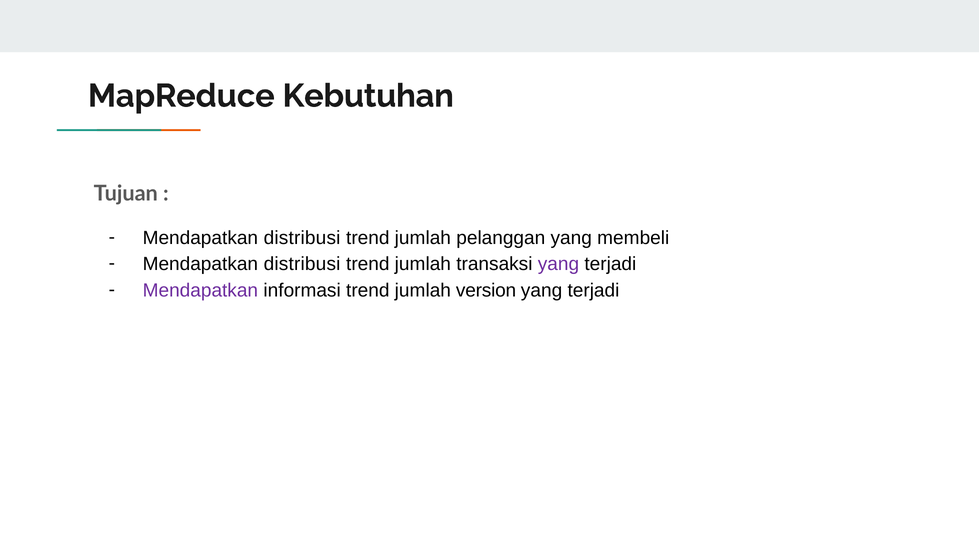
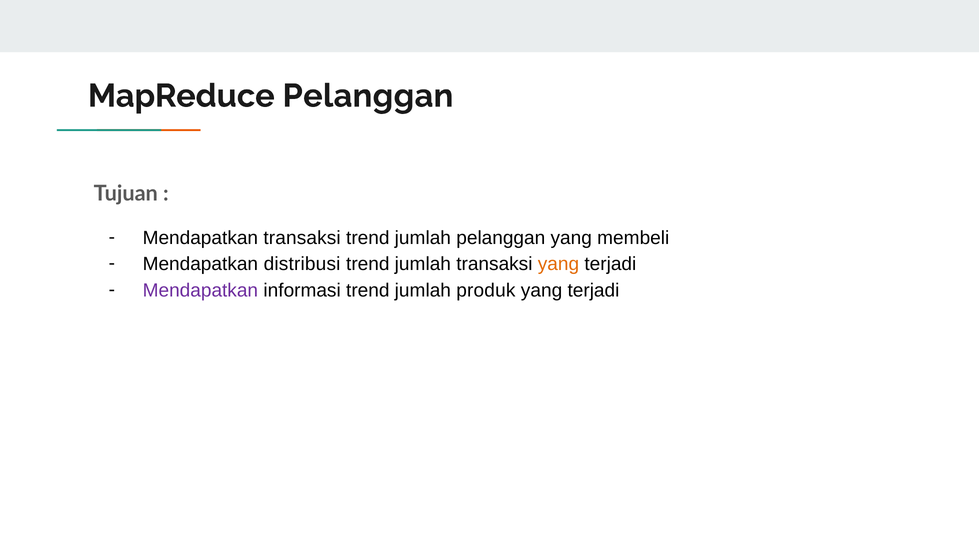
MapReduce Kebutuhan: Kebutuhan -> Pelanggan
distribusi at (302, 238): distribusi -> transaksi
yang at (558, 264) colour: purple -> orange
version: version -> produk
